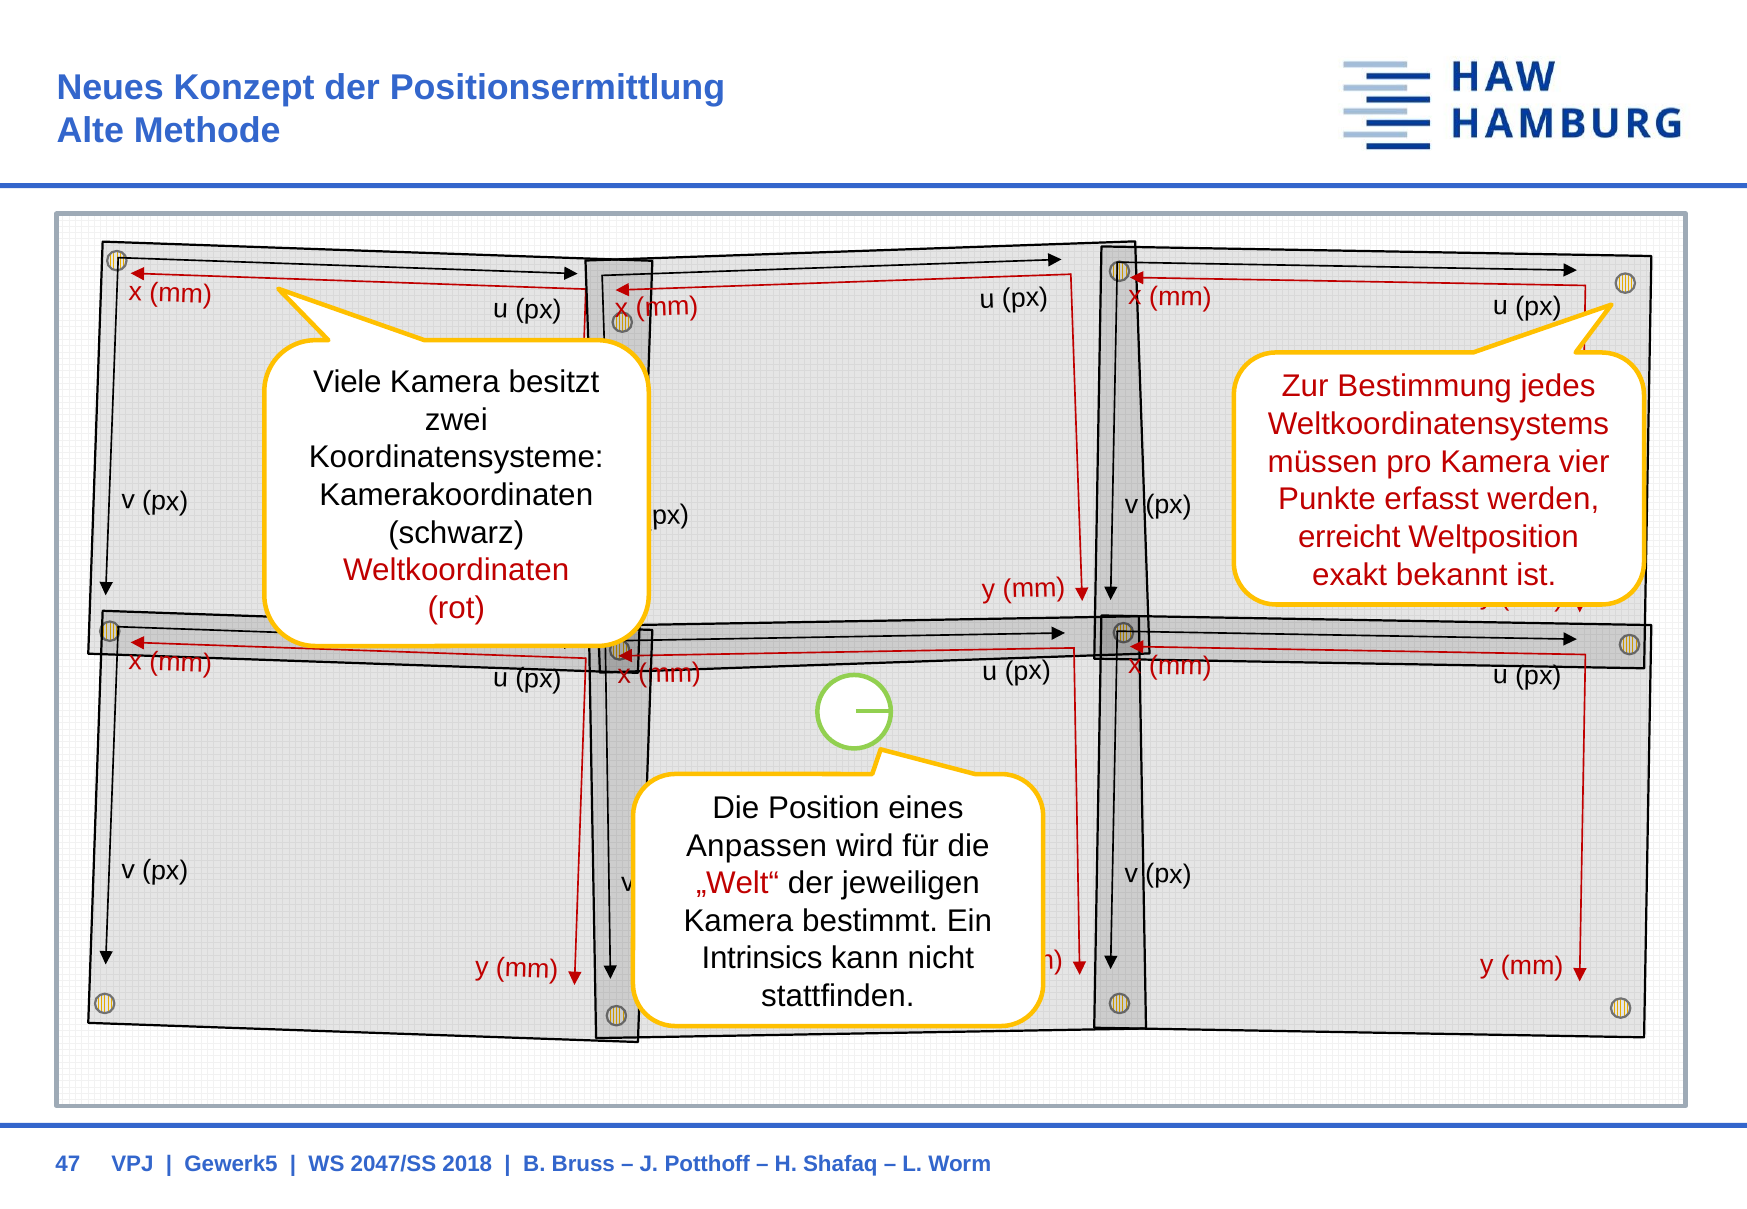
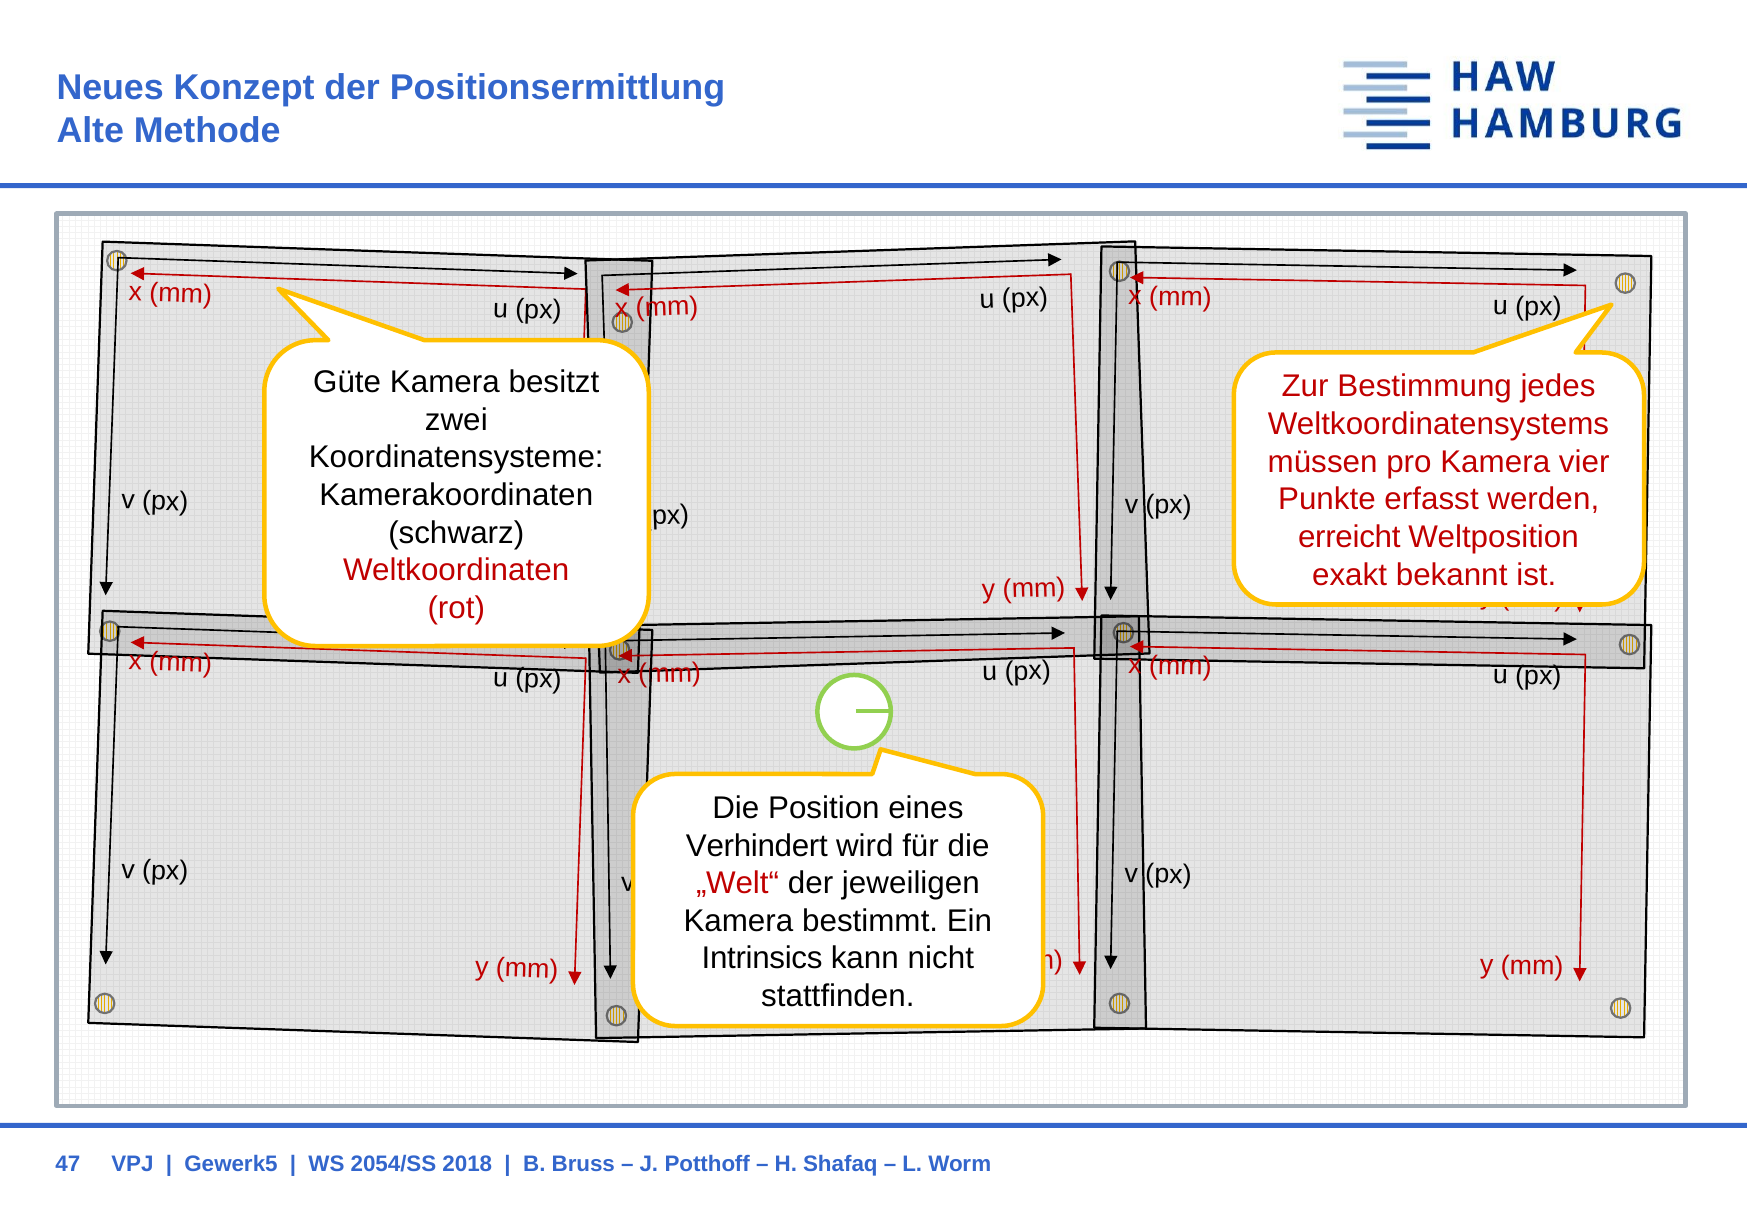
Viele: Viele -> Güte
Anpassen: Anpassen -> Verhindert
2047/SS: 2047/SS -> 2054/SS
